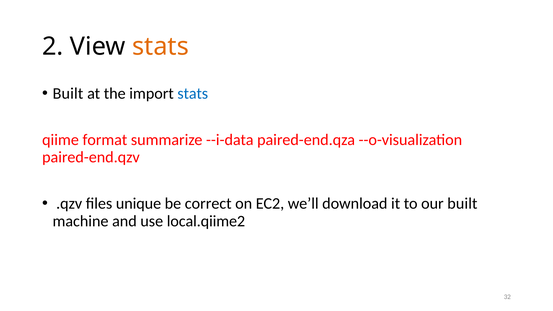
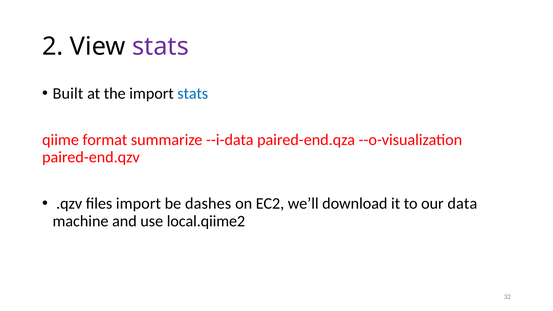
stats at (160, 46) colour: orange -> purple
files unique: unique -> import
correct: correct -> dashes
our built: built -> data
